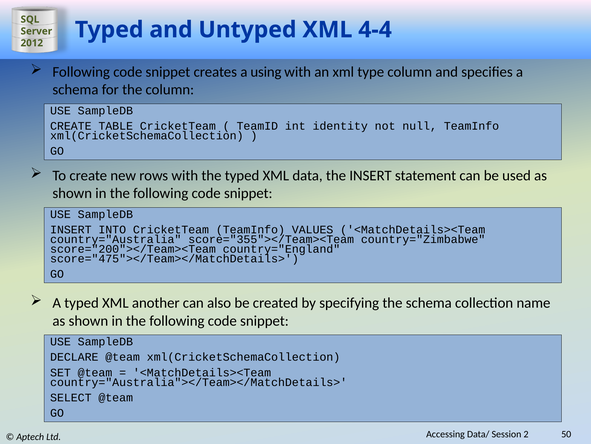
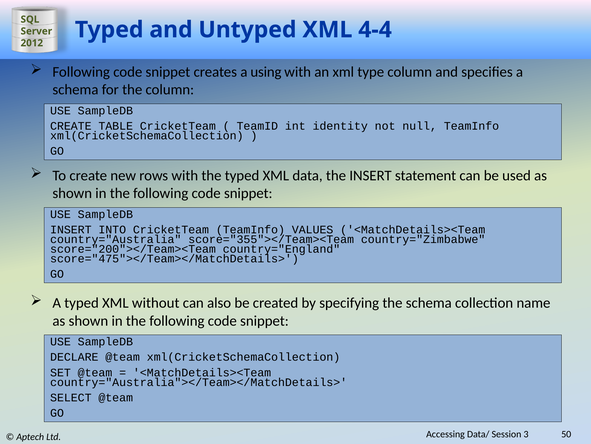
another: another -> without
2: 2 -> 3
